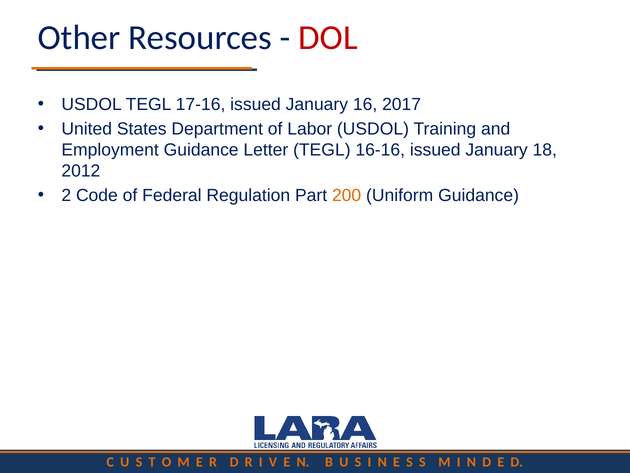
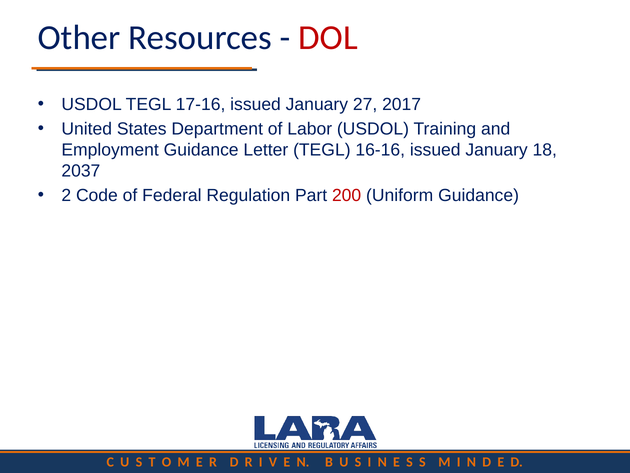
16: 16 -> 27
2012: 2012 -> 2037
200 colour: orange -> red
